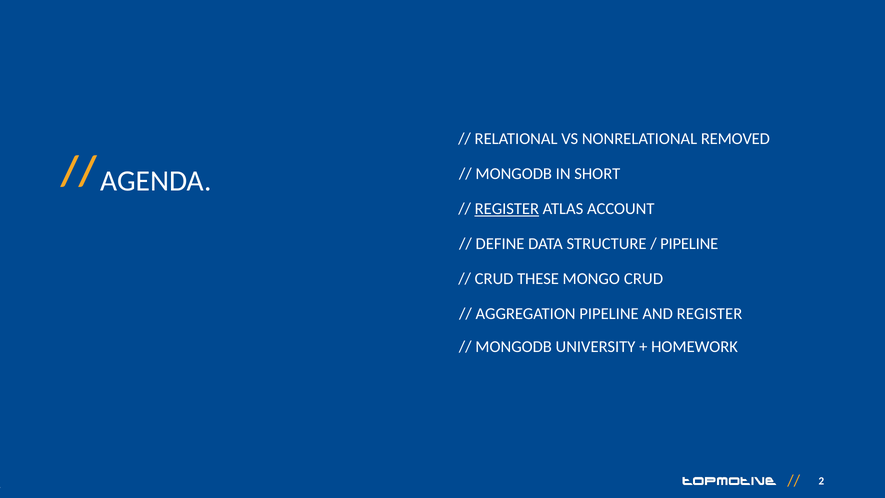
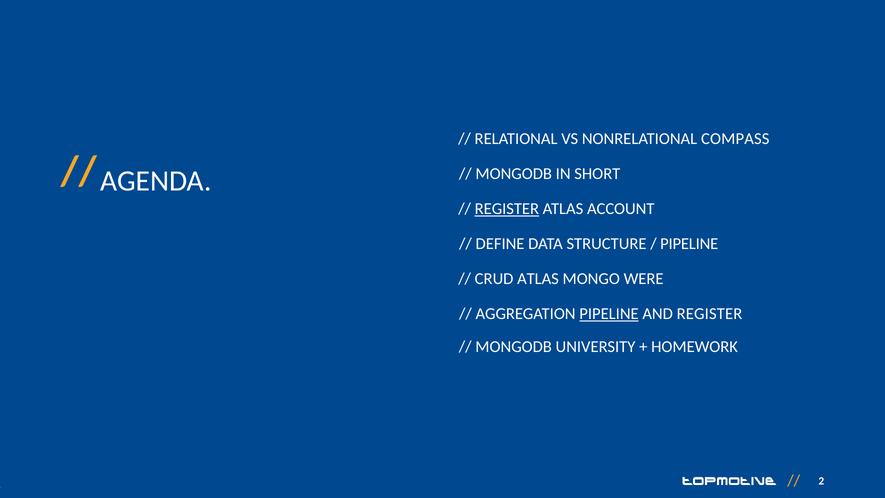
REMOVED: REMOVED -> COMPASS
CRUD THESE: THESE -> ATLAS
MONGO CRUD: CRUD -> WERE
PIPELINE at (609, 314) underline: none -> present
